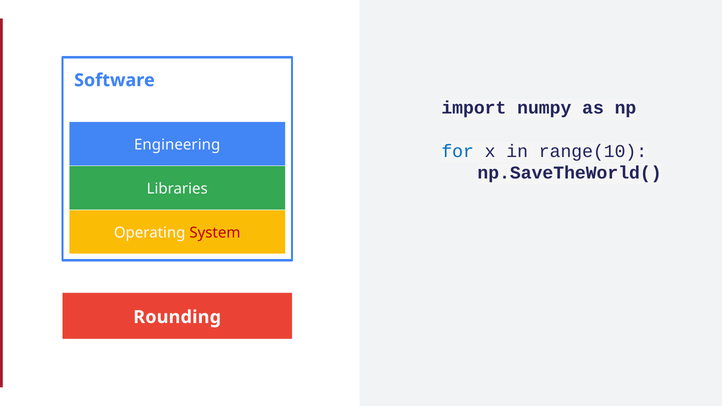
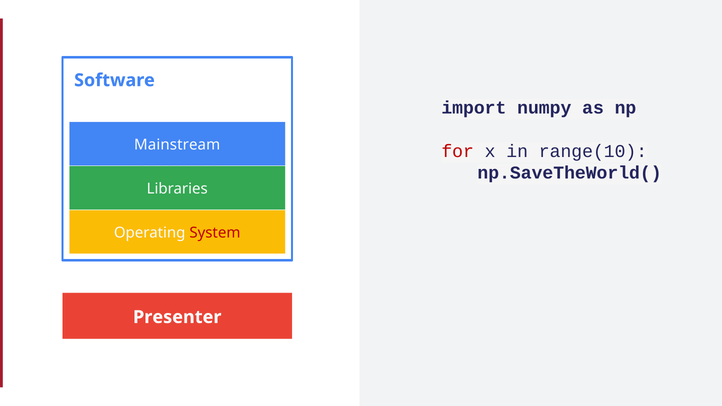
Engineering: Engineering -> Mainstream
for colour: blue -> red
Rounding: Rounding -> Presenter
